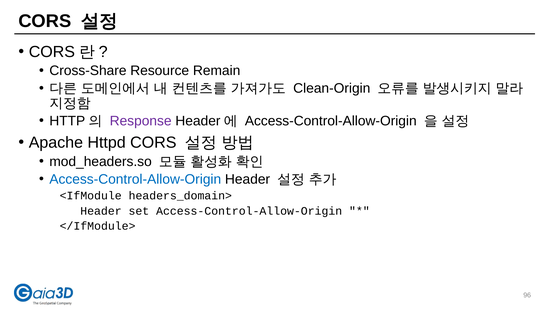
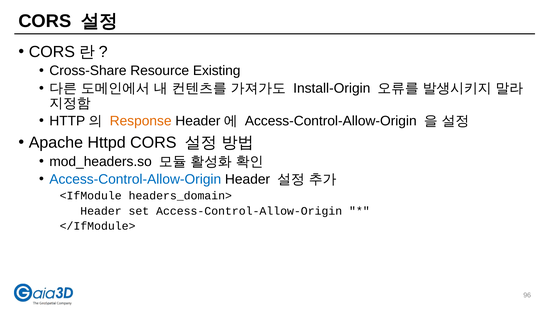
Remain: Remain -> Existing
Clean-Origin: Clean-Origin -> Install-Origin
Response colour: purple -> orange
